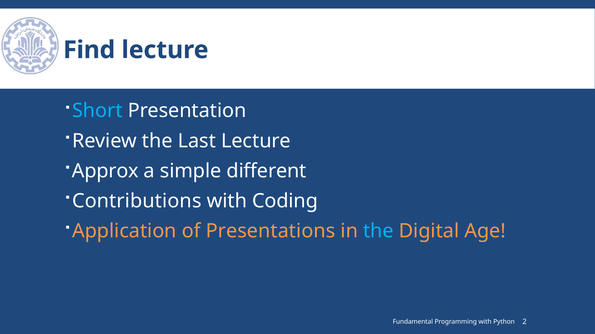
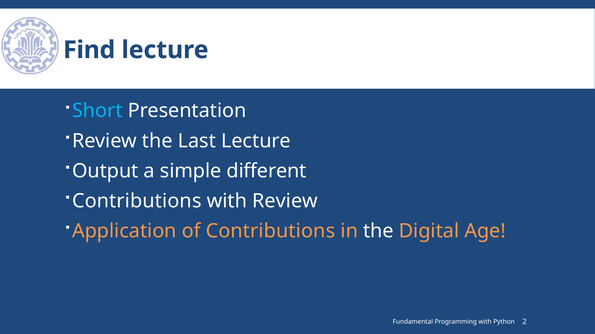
Approx: Approx -> Output
with Coding: Coding -> Review
of Presentations: Presentations -> Contributions
the at (378, 231) colour: light blue -> white
